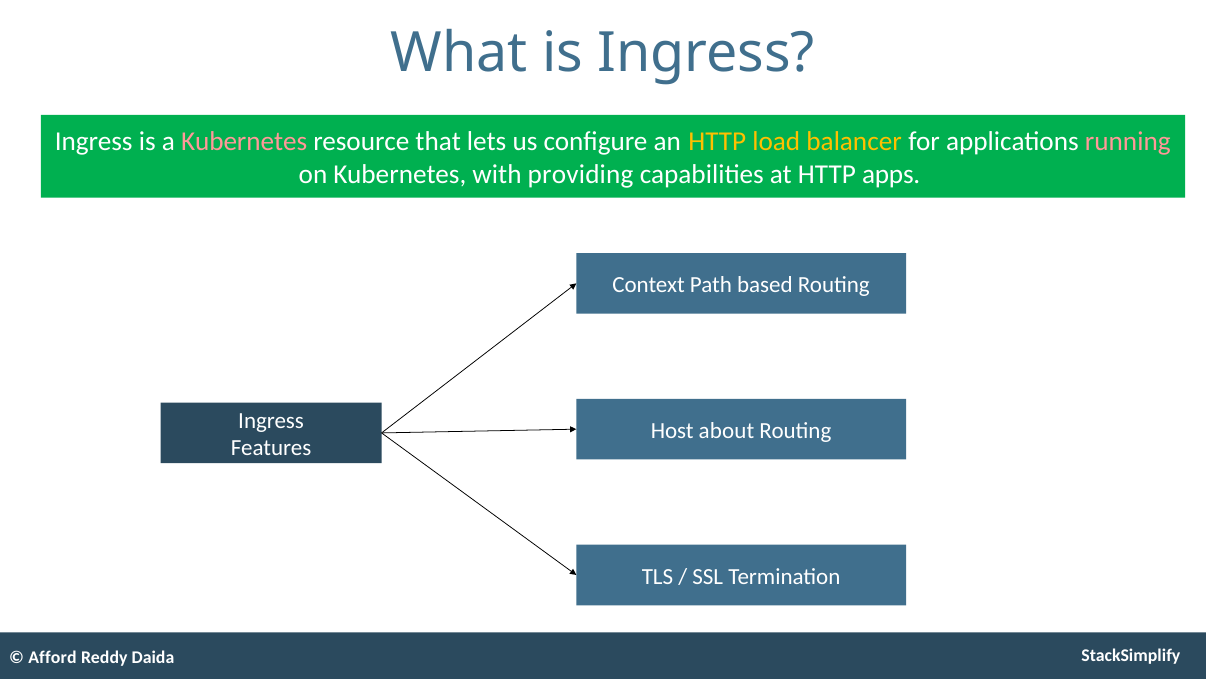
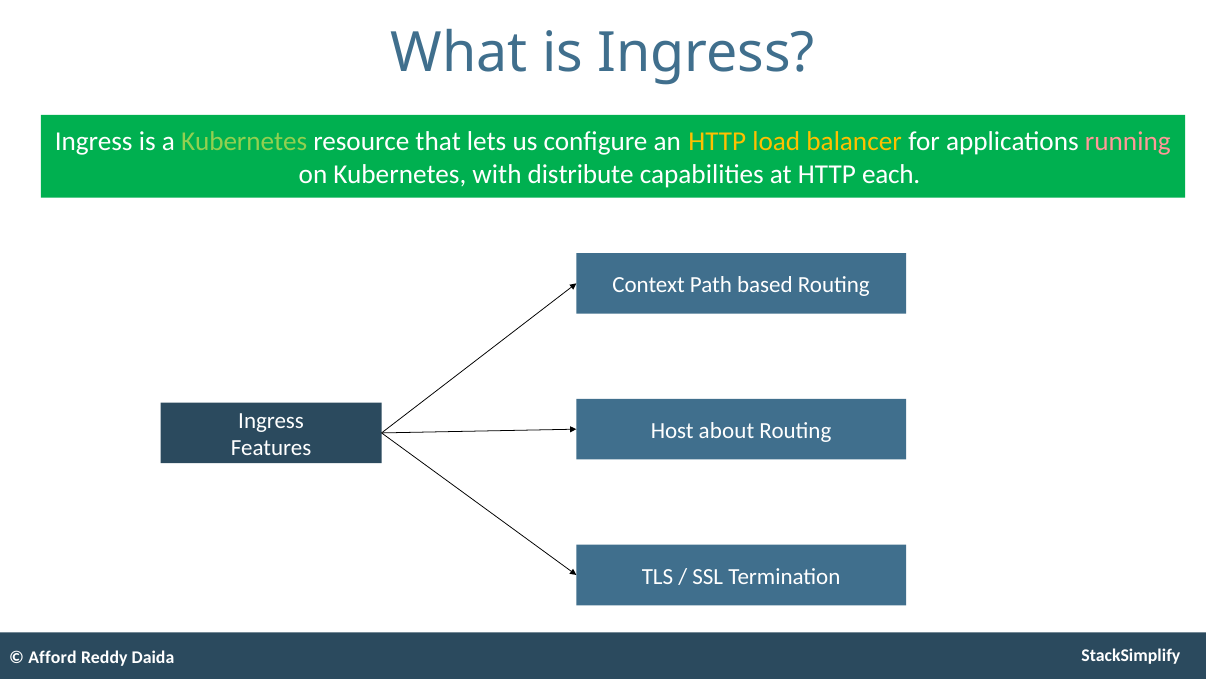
Kubernetes at (244, 142) colour: pink -> light green
providing: providing -> distribute
apps: apps -> each
